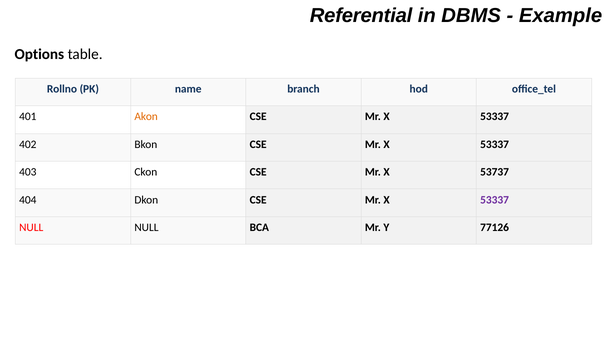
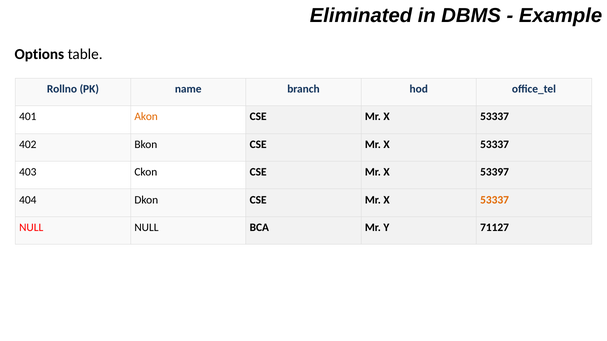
Referential: Referential -> Eliminated
53737: 53737 -> 53397
53337 at (495, 200) colour: purple -> orange
77126: 77126 -> 71127
